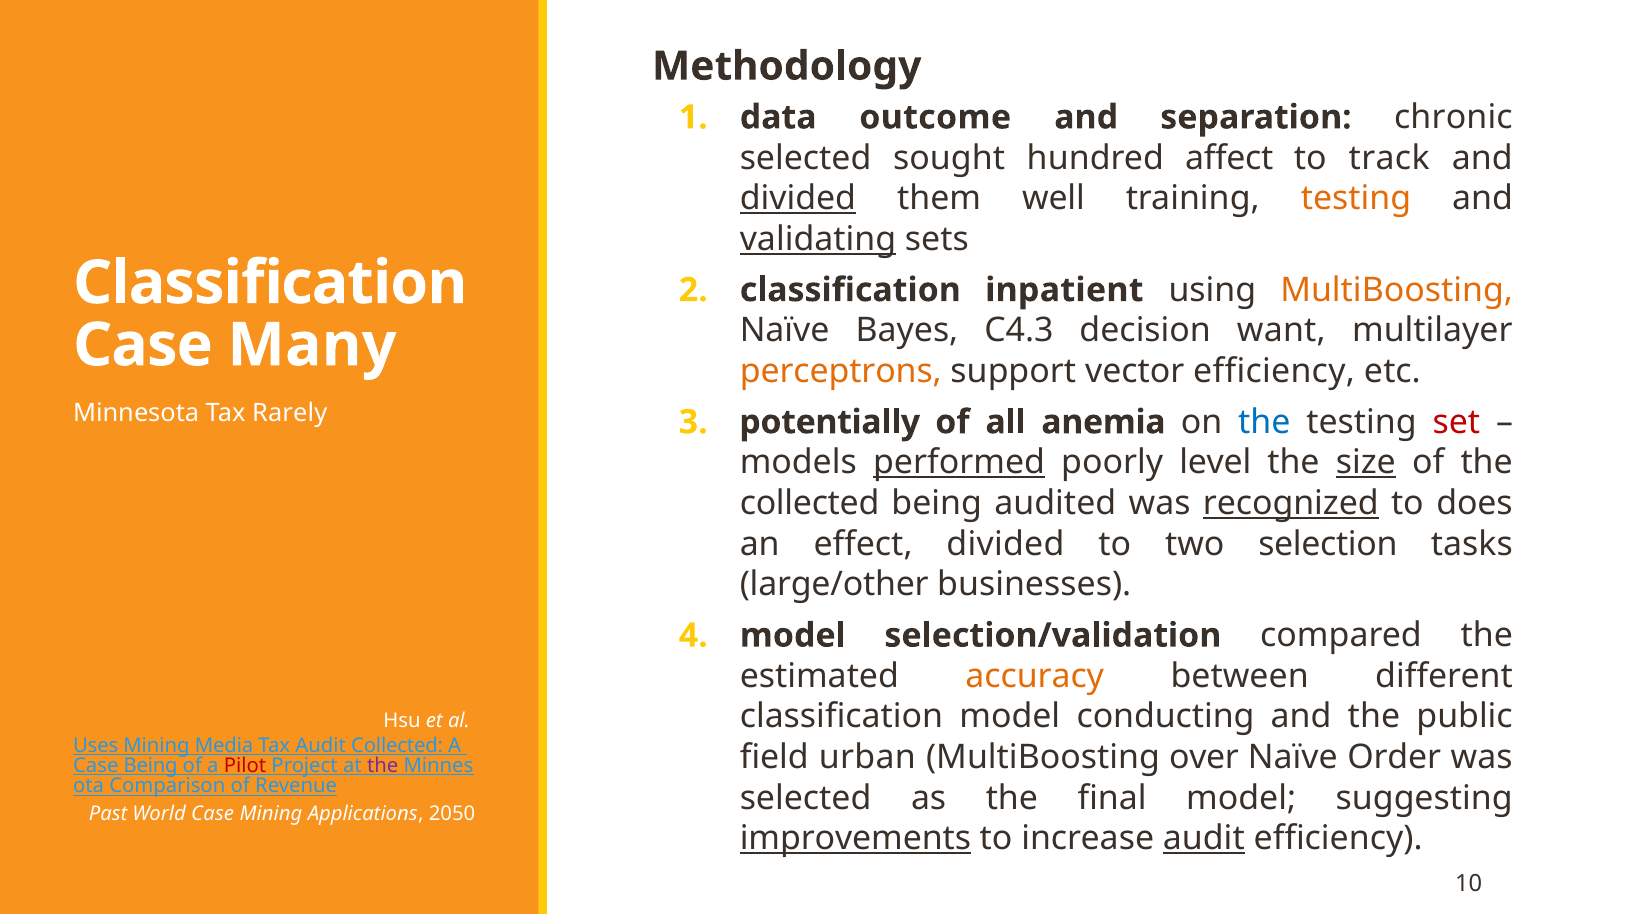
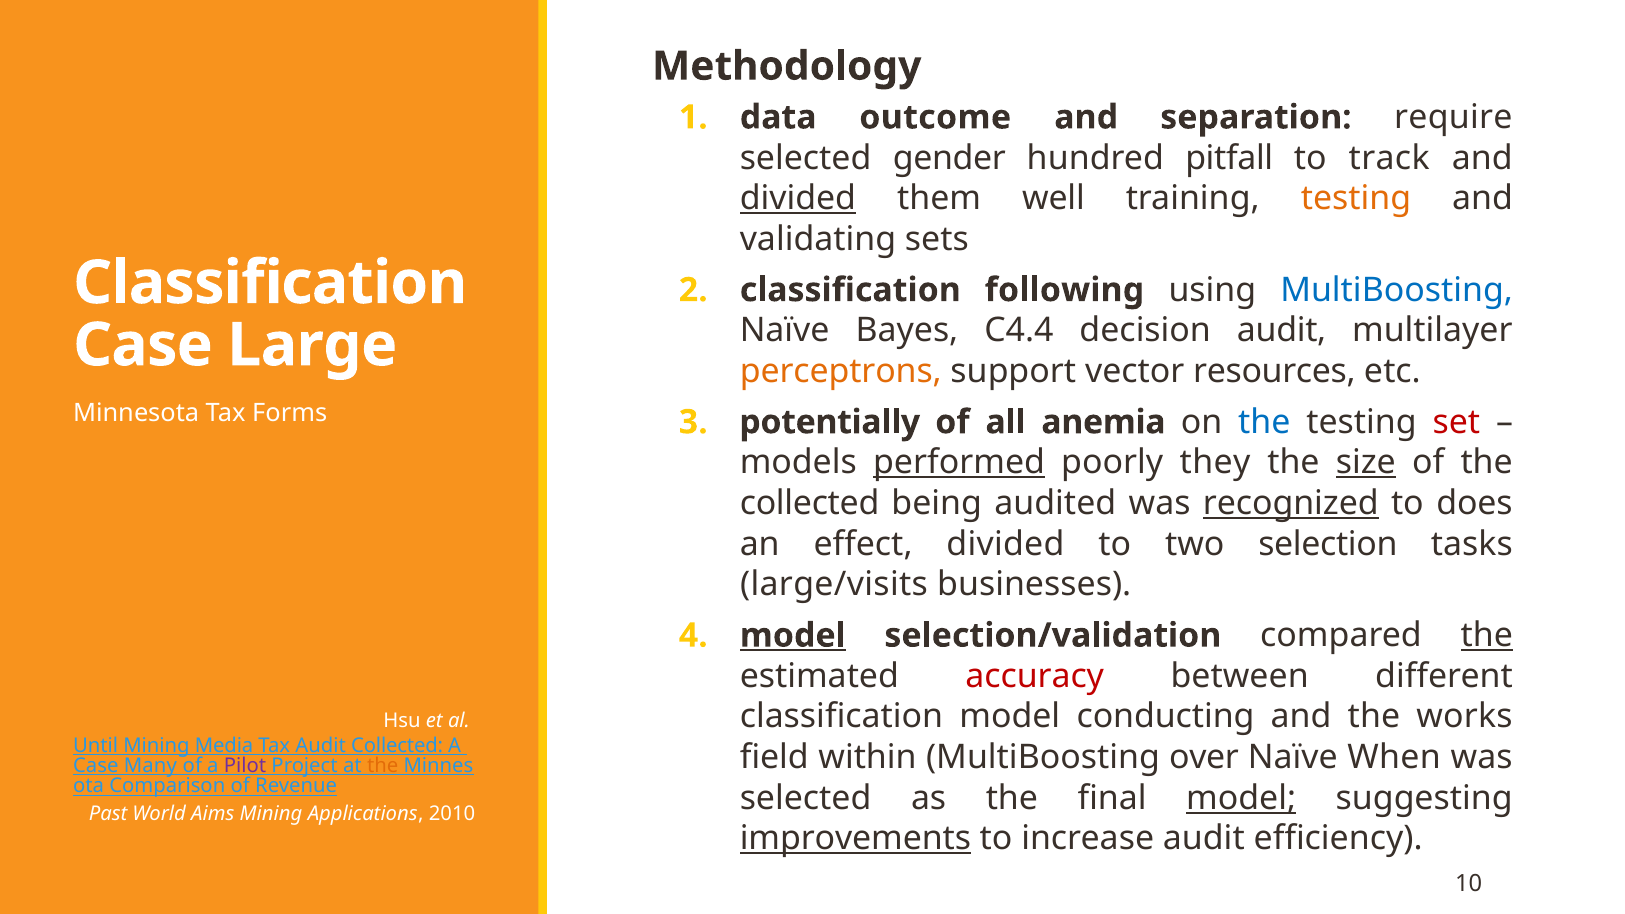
chronic: chronic -> require
sought: sought -> gender
affect: affect -> pitfall
validating underline: present -> none
inpatient: inpatient -> following
MultiBoosting at (1397, 290) colour: orange -> blue
C4.3: C4.3 -> C4.4
decision want: want -> audit
Many: Many -> Large
vector efficiency: efficiency -> resources
Rarely: Rarely -> Forms
level: level -> they
large/other: large/other -> large/visits
model at (793, 636) underline: none -> present
the at (1487, 636) underline: none -> present
accuracy colour: orange -> red
public: public -> works
Uses: Uses -> Until
urban: urban -> within
Order: Order -> When
Case Being: Being -> Many
Pilot colour: red -> purple
the at (383, 766) colour: purple -> orange
model at (1241, 798) underline: none -> present
World Case: Case -> Aims
2050: 2050 -> 2010
audit at (1204, 839) underline: present -> none
